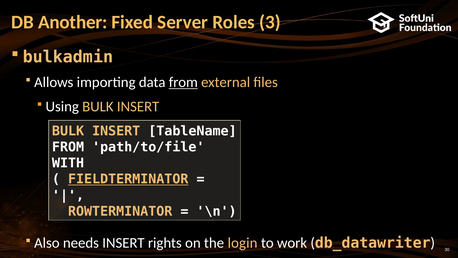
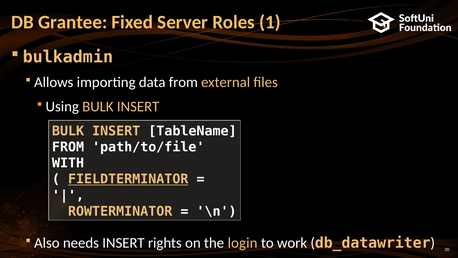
Another: Another -> Grantee
3: 3 -> 1
from at (183, 82) underline: present -> none
